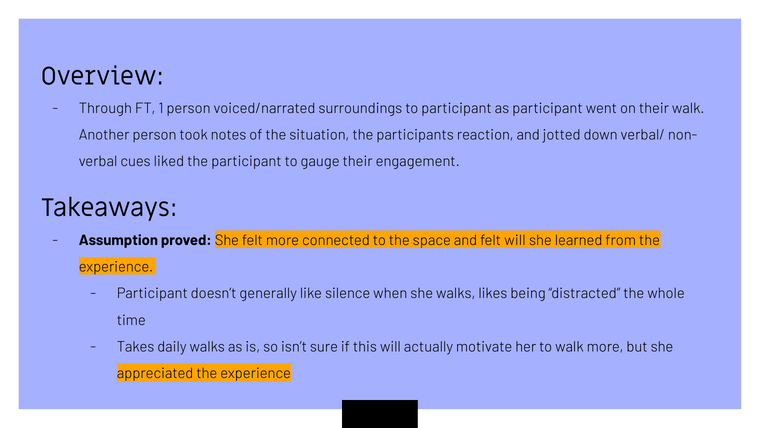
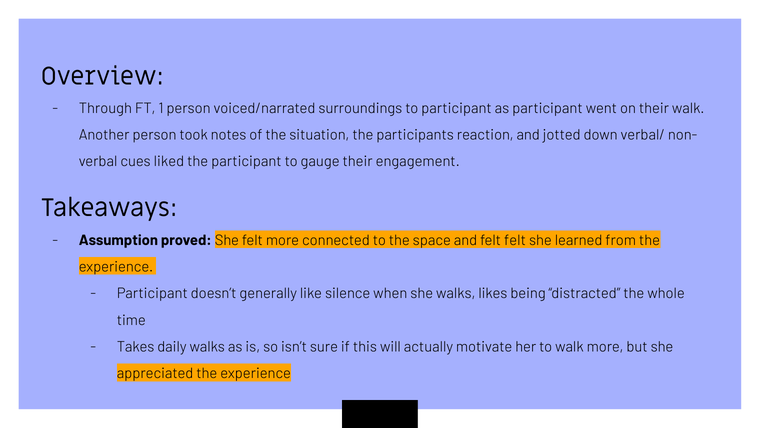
felt will: will -> felt
